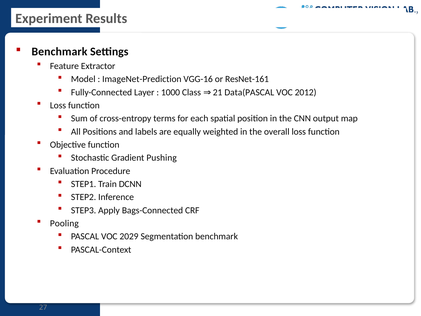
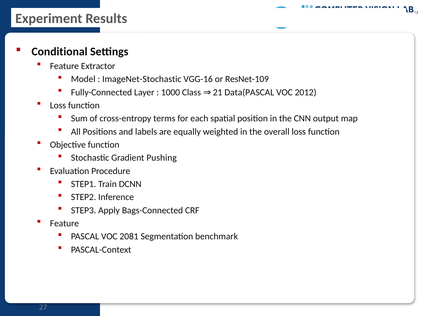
Benchmark at (59, 52): Benchmark -> Conditional
ImageNet-Prediction: ImageNet-Prediction -> ImageNet-Stochastic
ResNet-161: ResNet-161 -> ResNet-109
Pooling at (64, 223): Pooling -> Feature
2029: 2029 -> 2081
